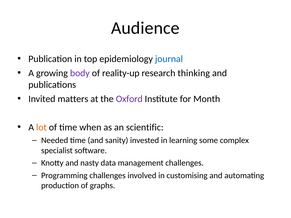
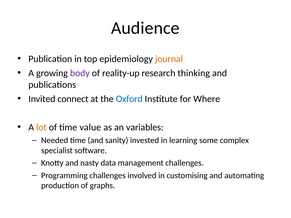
journal colour: blue -> orange
matters: matters -> connect
Oxford colour: purple -> blue
Month: Month -> Where
when: when -> value
scientific: scientific -> variables
